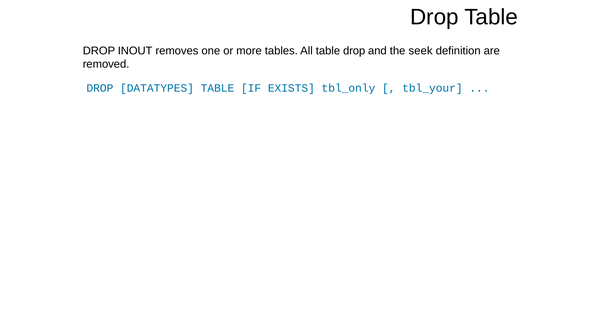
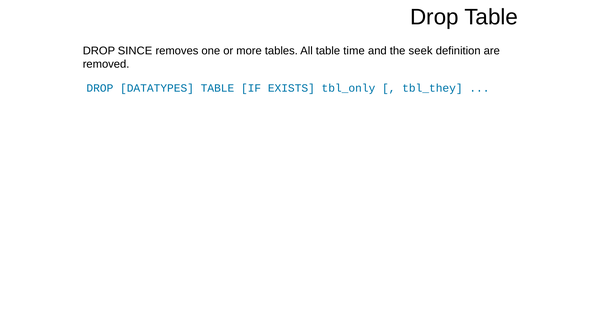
INOUT: INOUT -> SINCE
All table drop: drop -> time
tbl_your: tbl_your -> tbl_they
